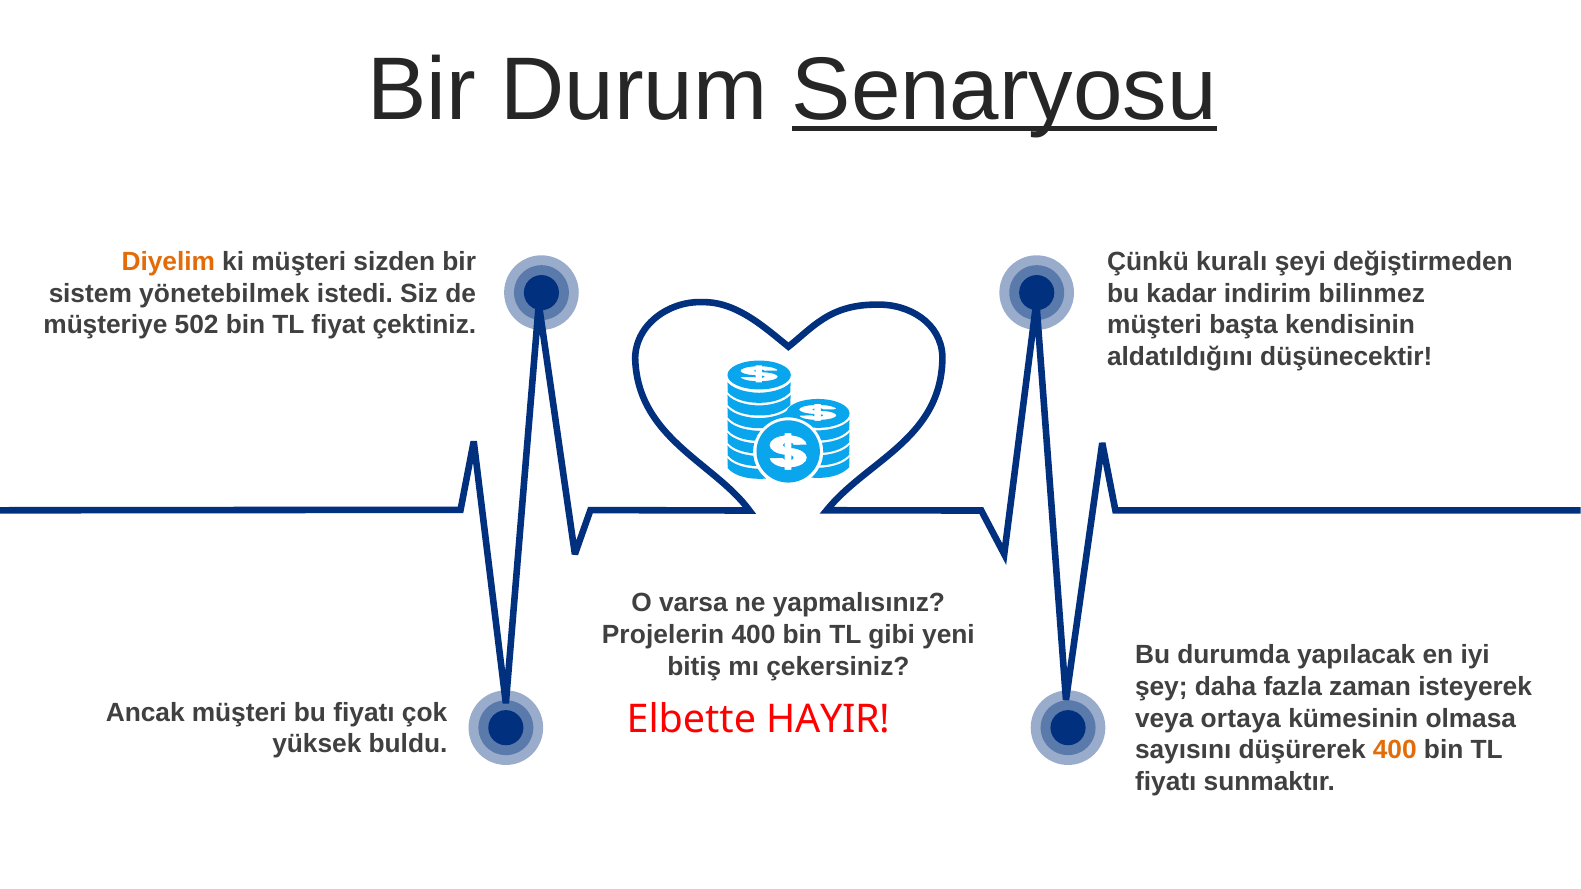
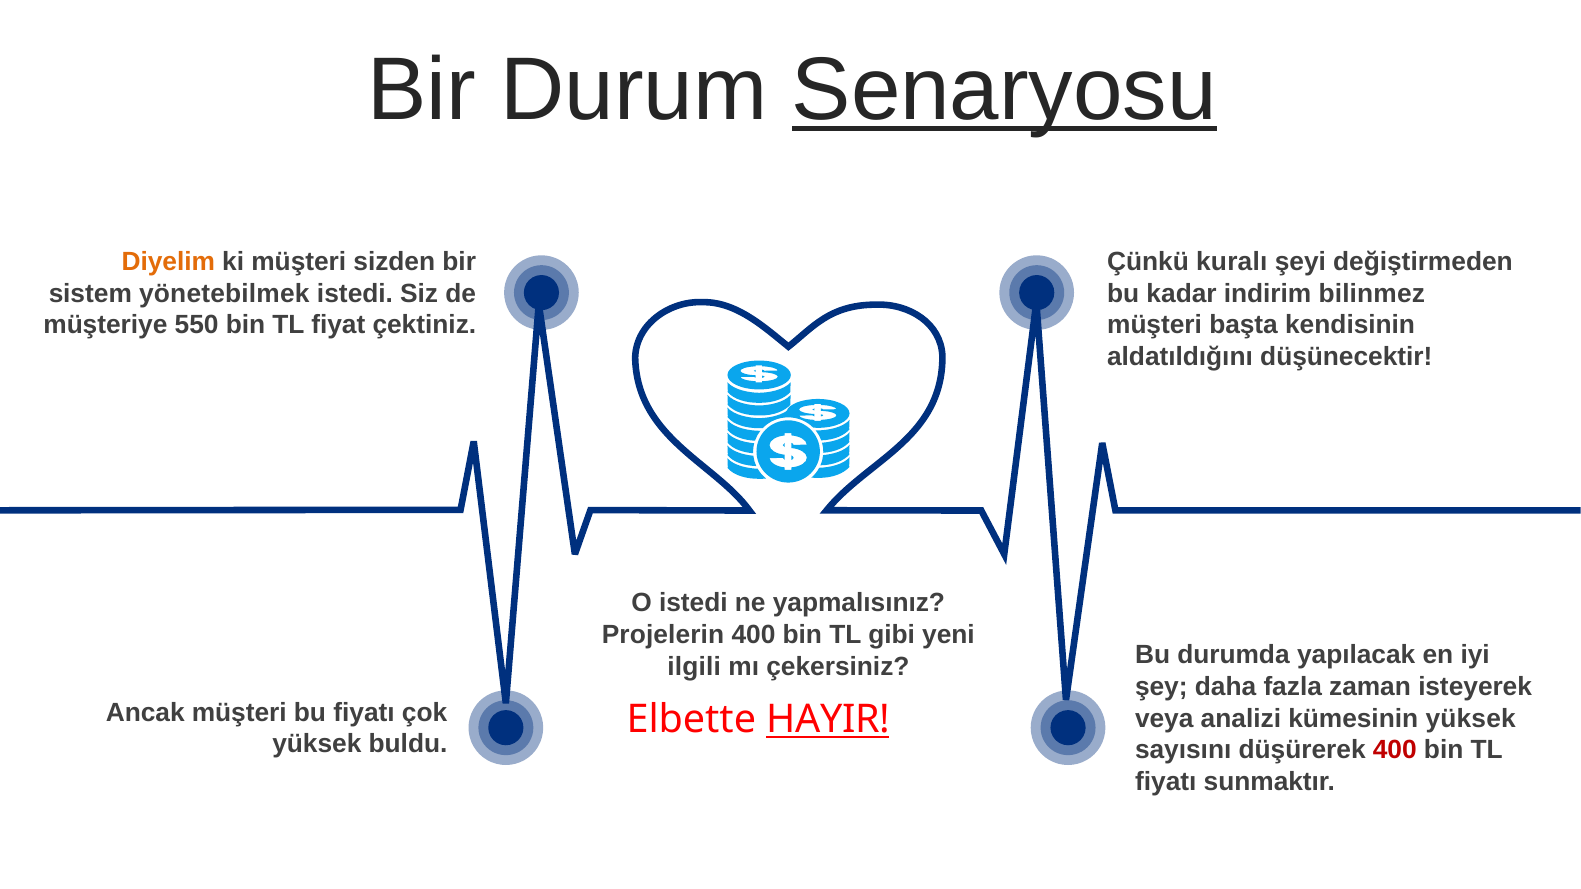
502: 502 -> 550
O varsa: varsa -> istedi
bitiş: bitiş -> ilgili
ortaya: ortaya -> analizi
kümesinin olmasa: olmasa -> yüksek
HAYIR underline: none -> present
400 at (1395, 750) colour: orange -> red
